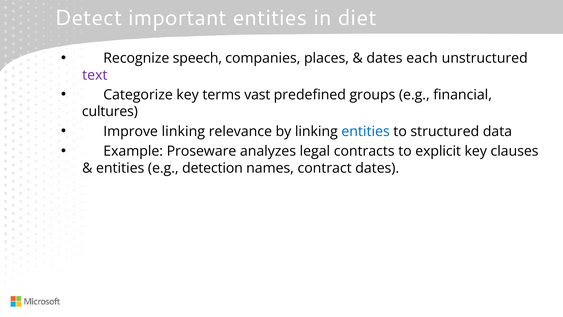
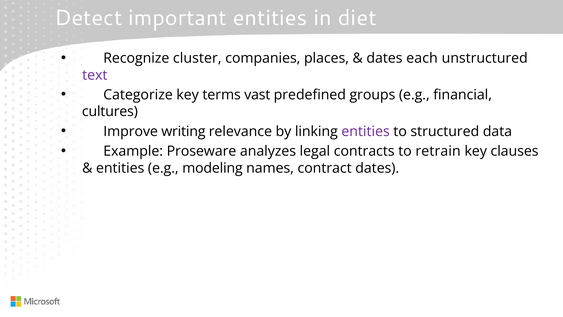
speech: speech -> cluster
Improve linking: linking -> writing
entities at (366, 131) colour: blue -> purple
explicit: explicit -> retrain
detection: detection -> modeling
